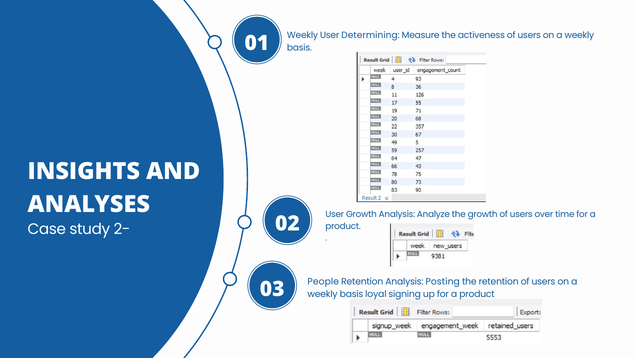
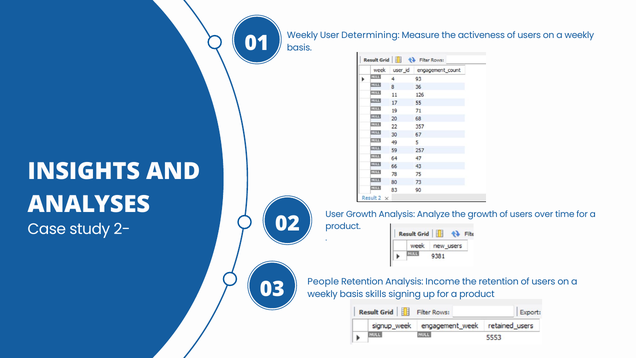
Posting: Posting -> Income
loyal: loyal -> skills
